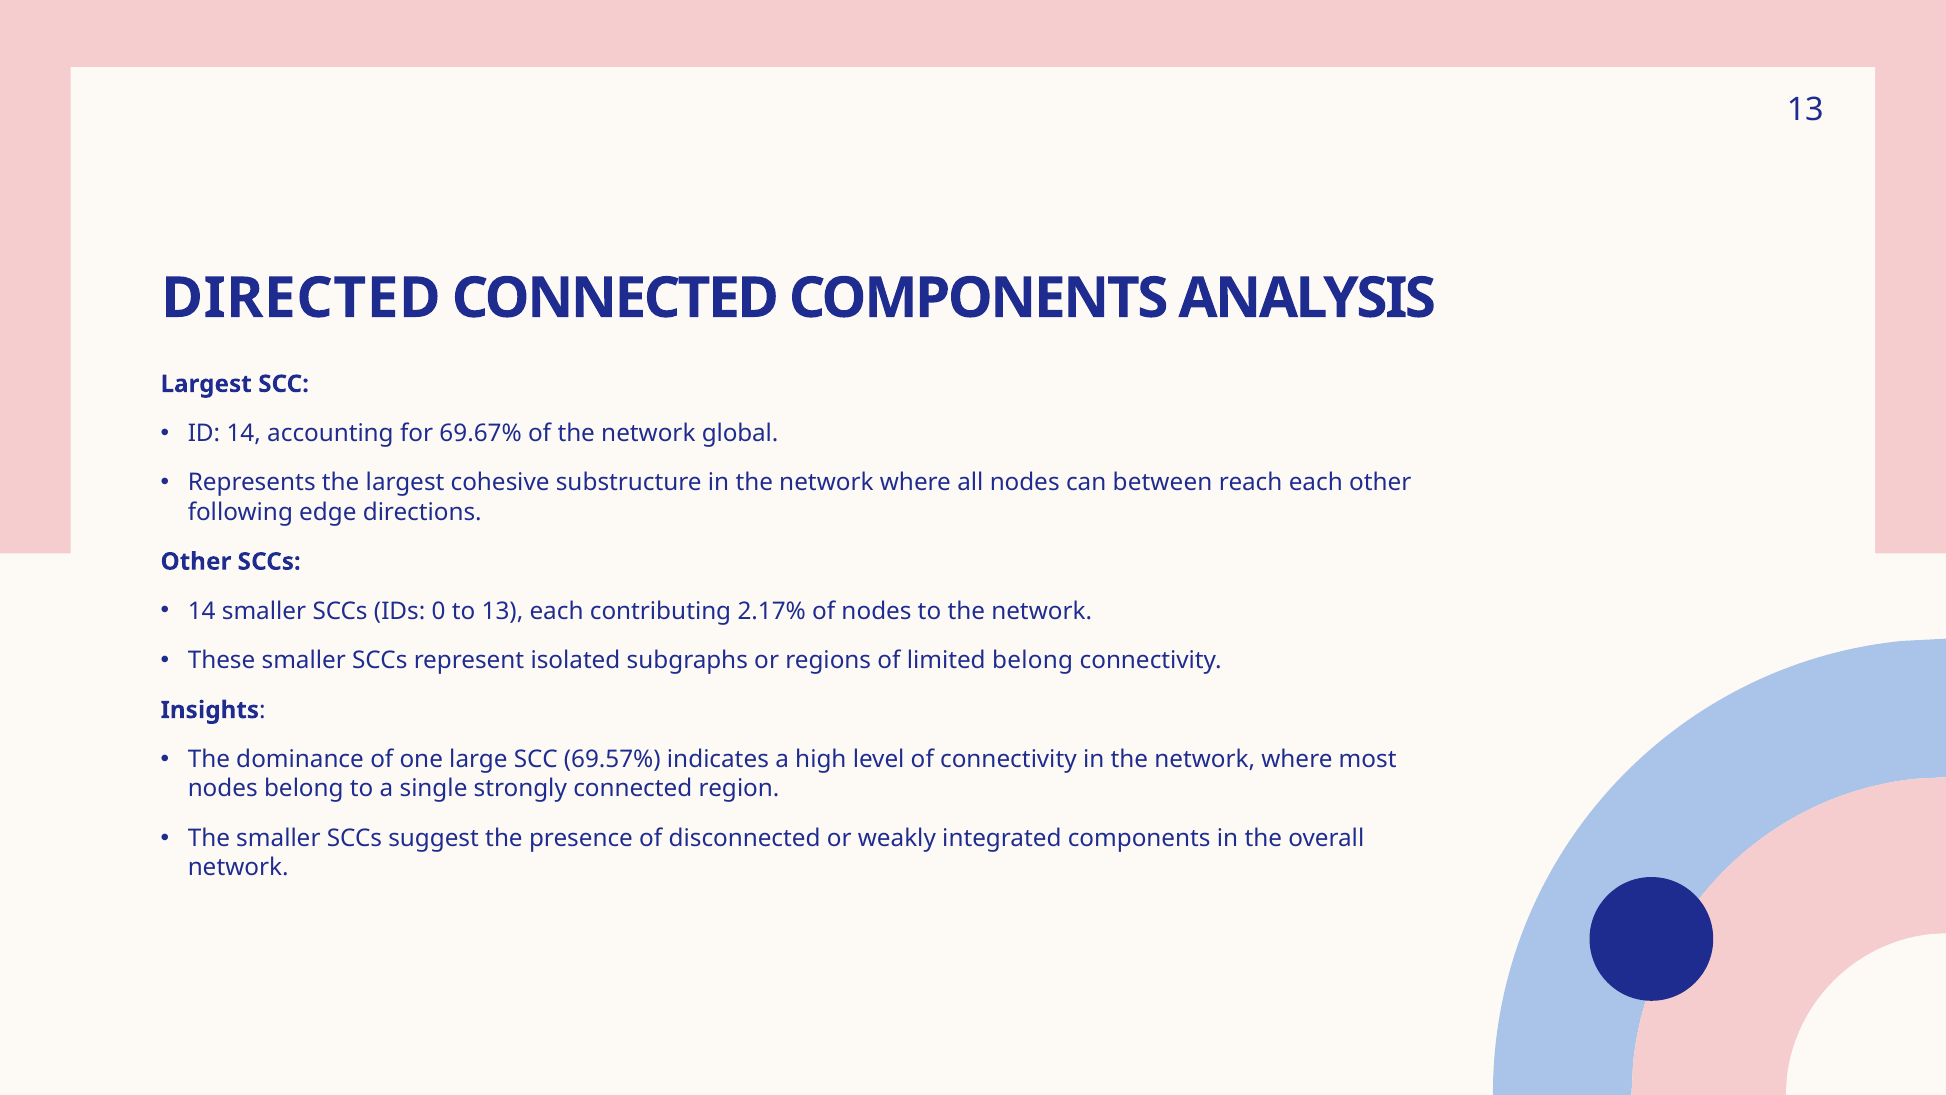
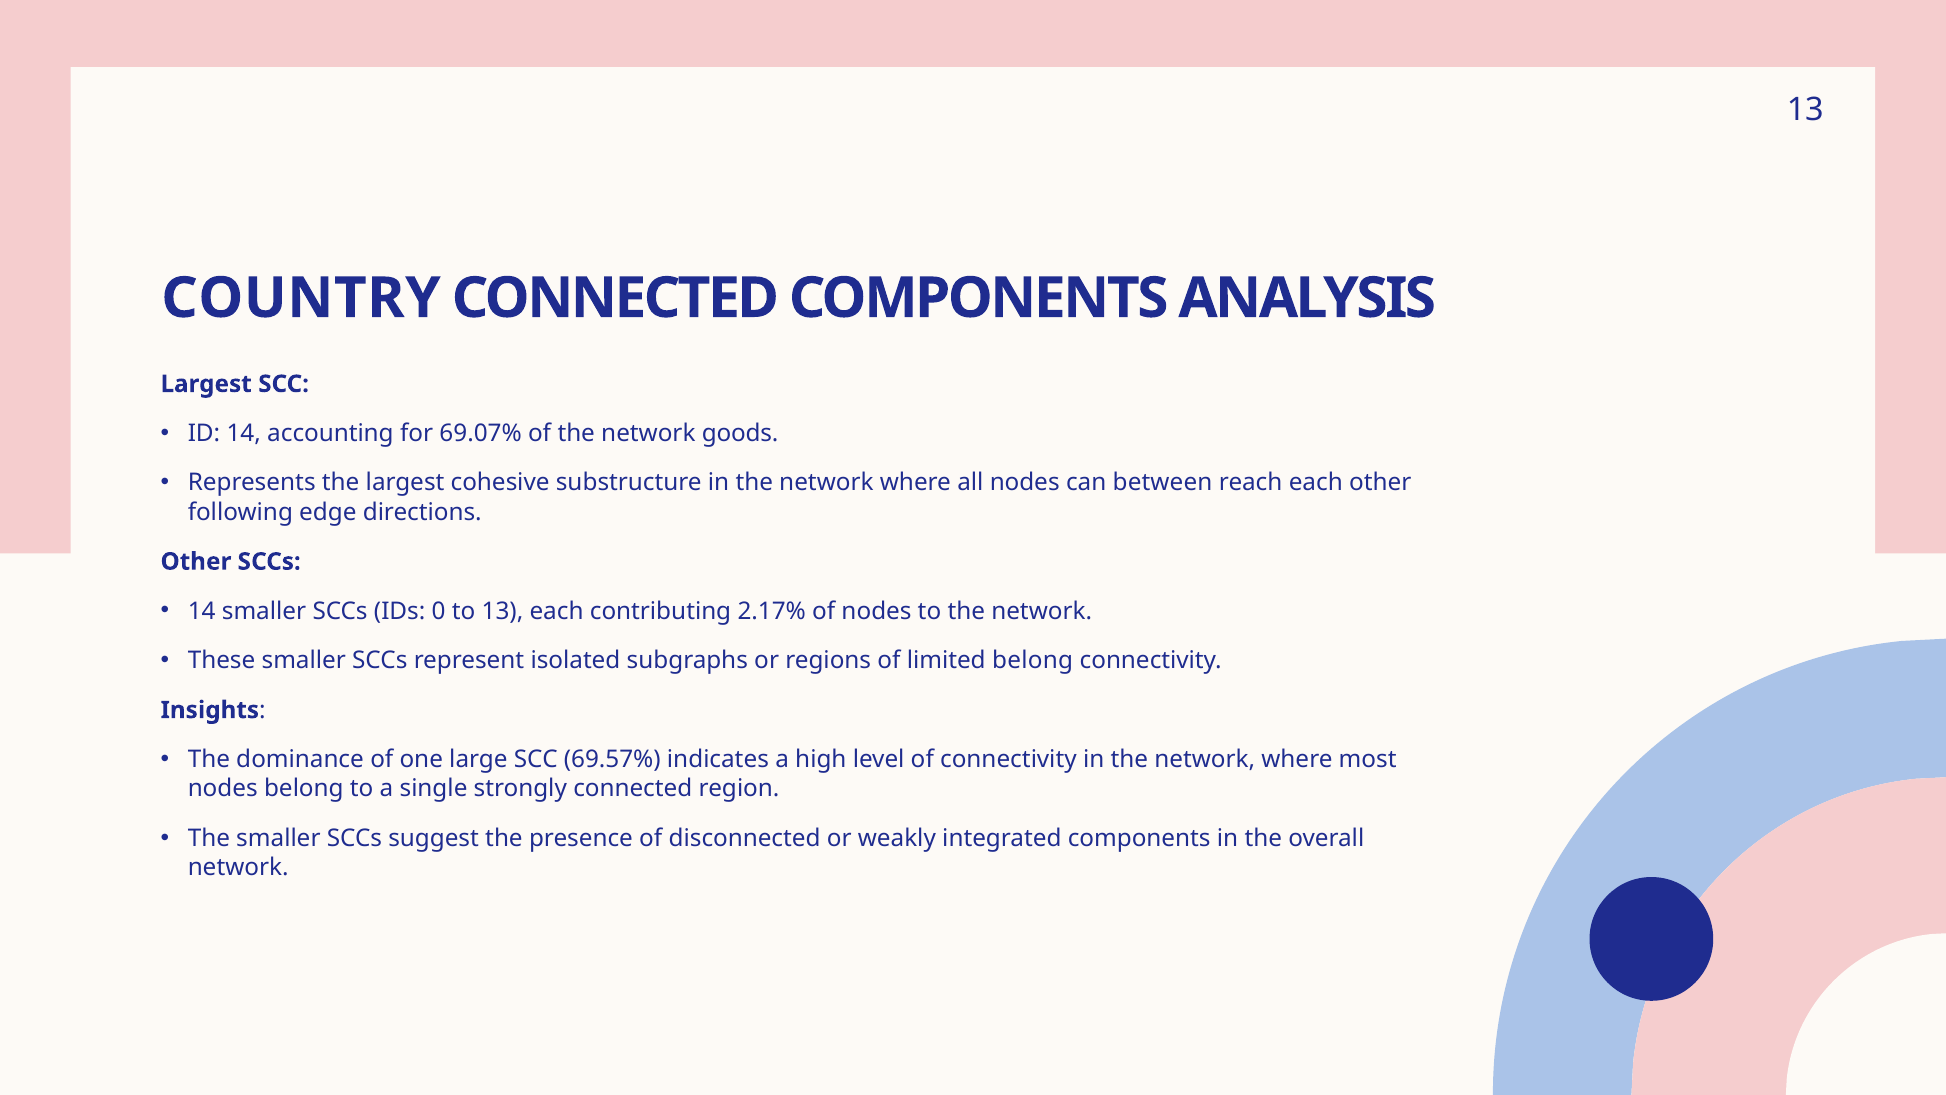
DIRECTED: DIRECTED -> COUNTRY
69.67%: 69.67% -> 69.07%
global: global -> goods
